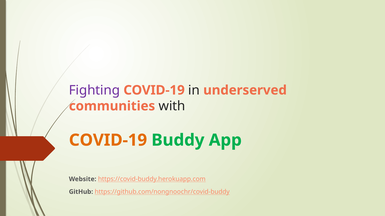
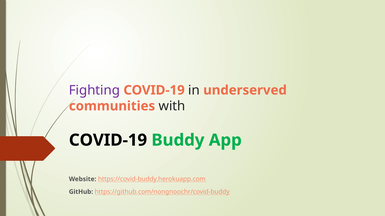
COVID-19 at (108, 140) colour: orange -> black
